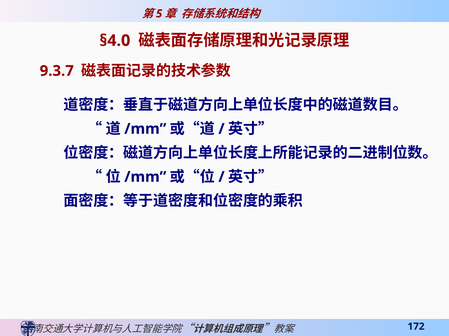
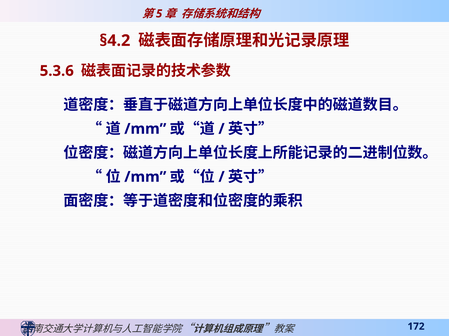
§4.0: §4.0 -> §4.2
9.3.7: 9.3.7 -> 5.3.6
